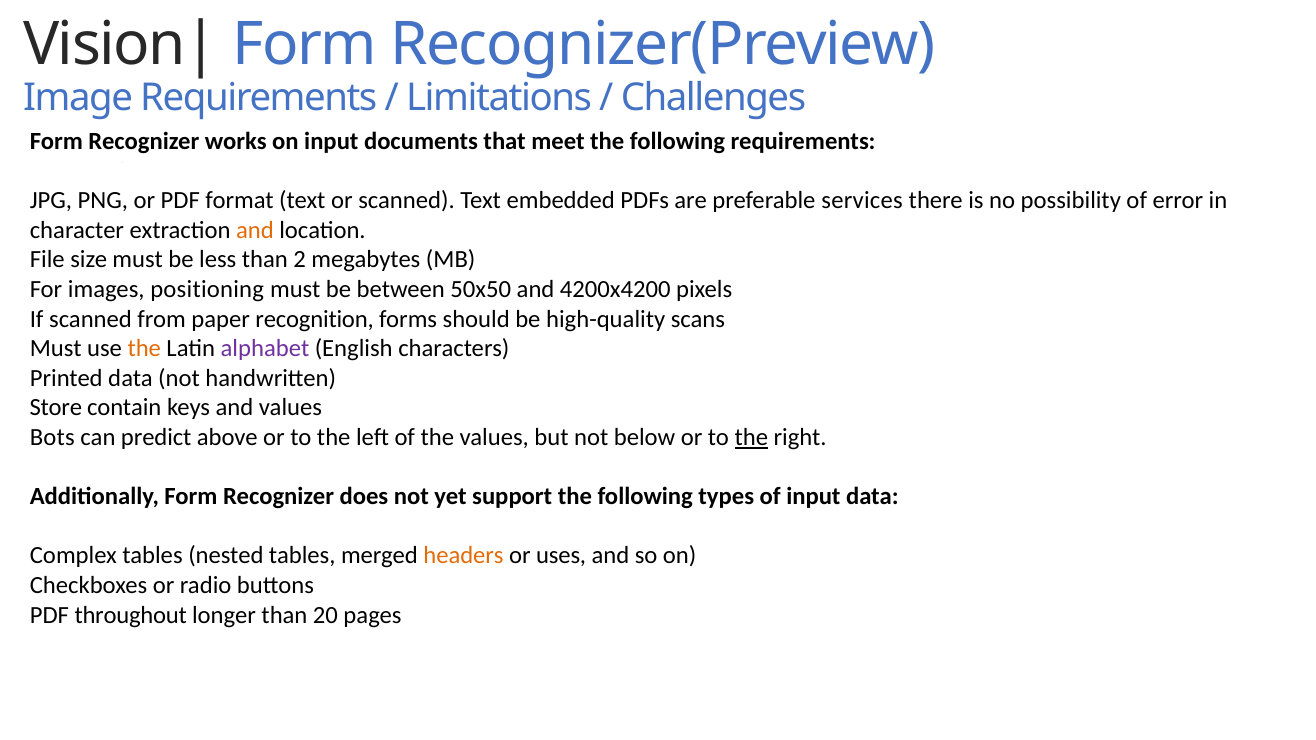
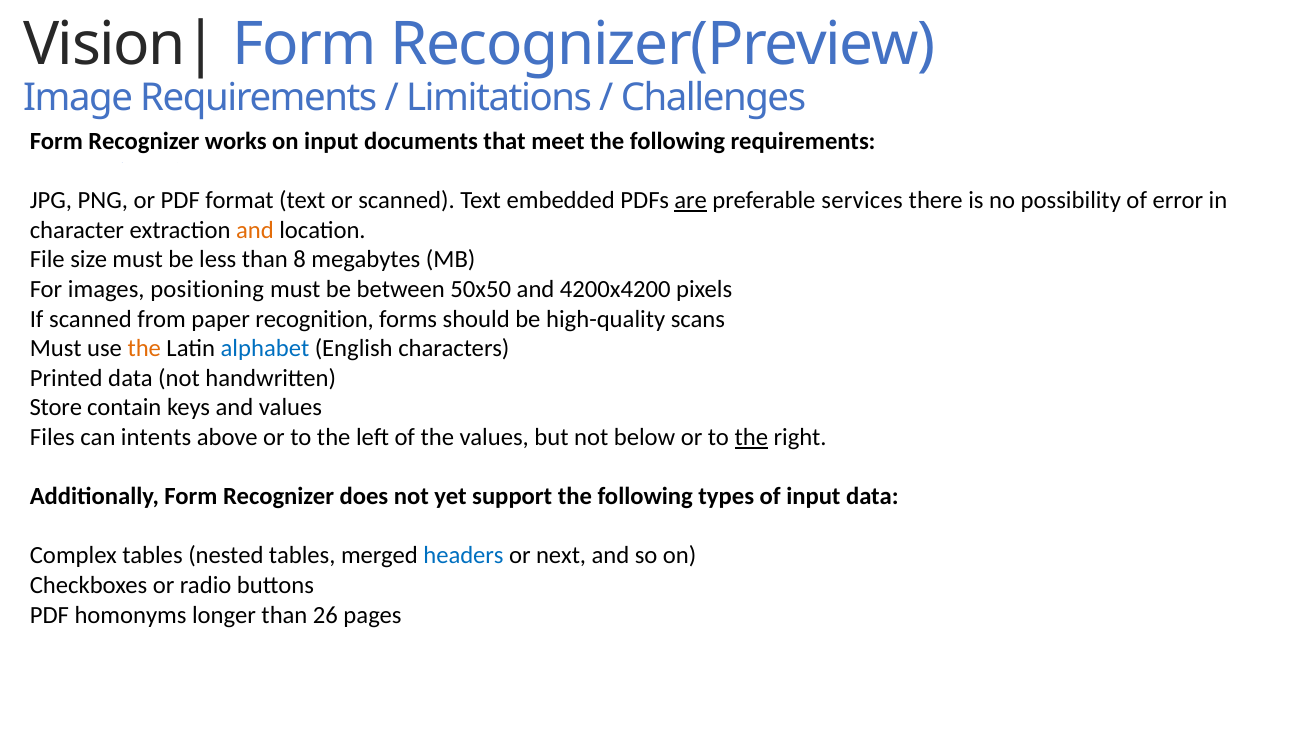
are underline: none -> present
2: 2 -> 8
alphabet colour: purple -> blue
Bots: Bots -> Files
predict: predict -> intents
headers colour: orange -> blue
uses: uses -> next
throughout: throughout -> homonyms
20: 20 -> 26
